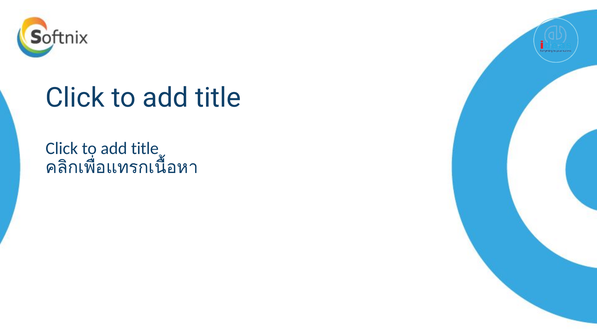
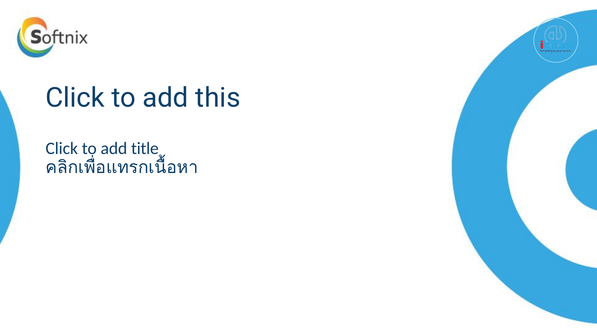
title at (218, 98): title -> this
